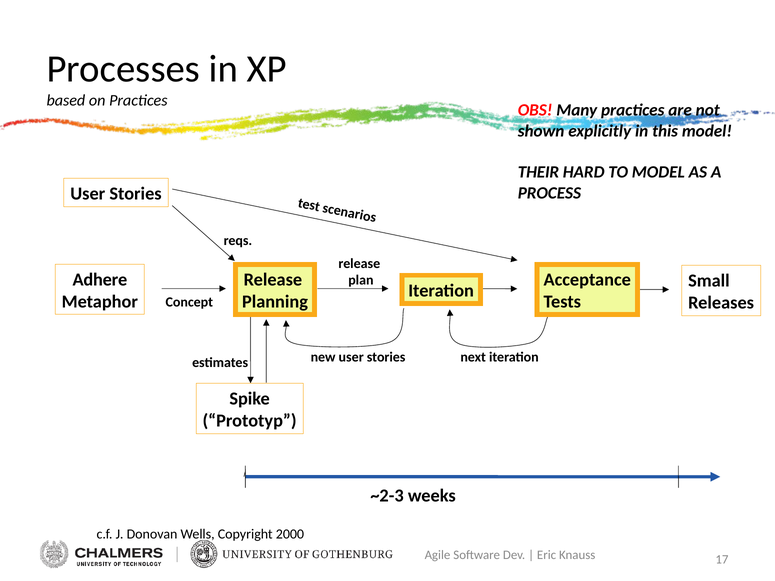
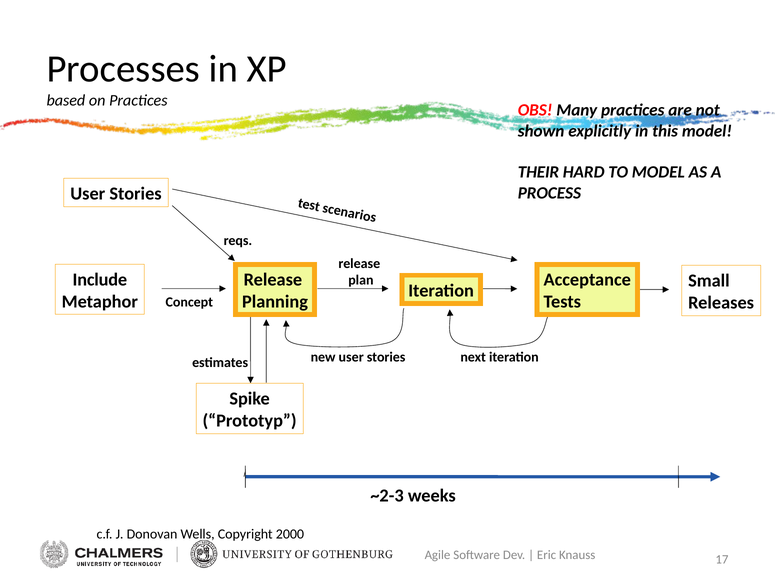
Adhere: Adhere -> Include
